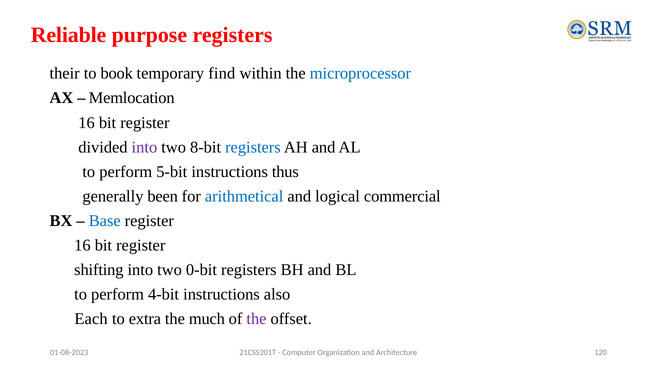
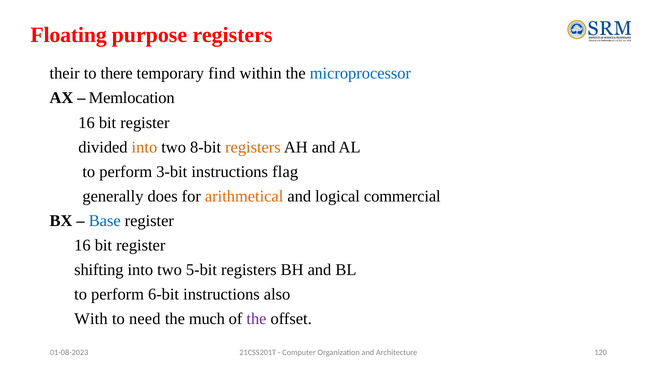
Reliable: Reliable -> Floating
book: book -> there
into at (144, 147) colour: purple -> orange
registers at (253, 147) colour: blue -> orange
5-bit: 5-bit -> 3-bit
thus: thus -> flag
been: been -> does
arithmetical colour: blue -> orange
0-bit: 0-bit -> 5-bit
4-bit: 4-bit -> 6-bit
Each: Each -> With
extra: extra -> need
